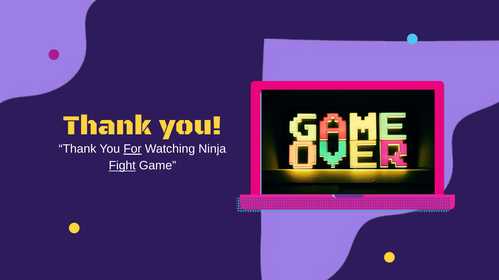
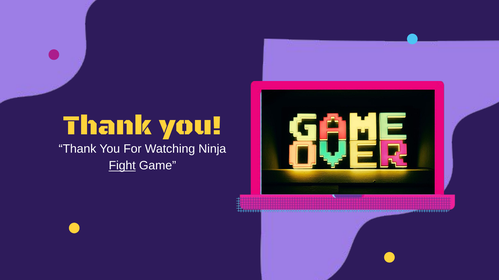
For underline: present -> none
